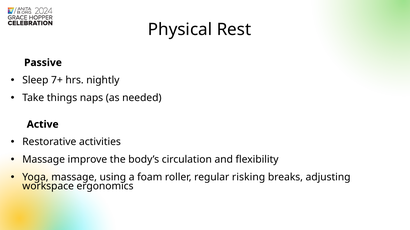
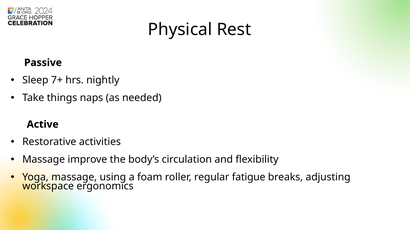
risking: risking -> fatigue
